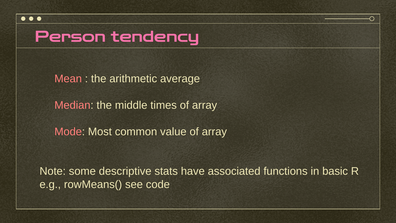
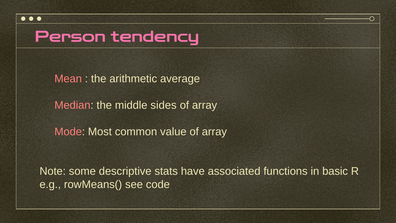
times: times -> sides
